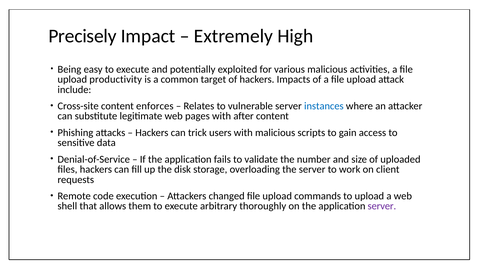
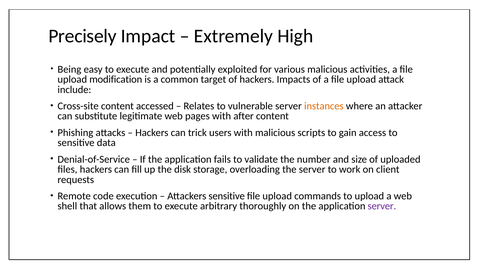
productivity: productivity -> modification
enforces: enforces -> accessed
instances colour: blue -> orange
Attackers changed: changed -> sensitive
